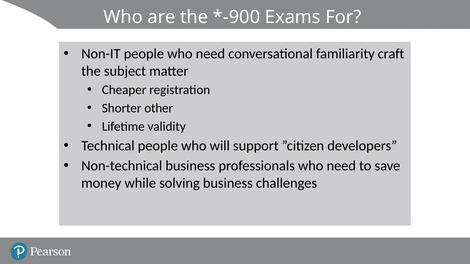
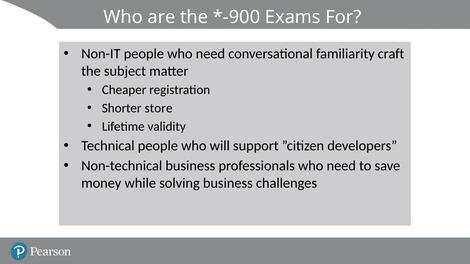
other: other -> store
